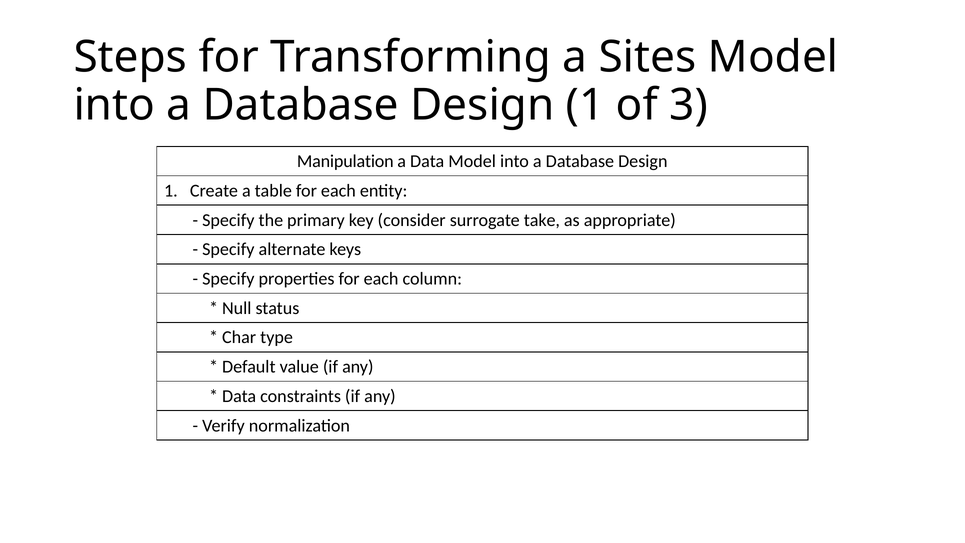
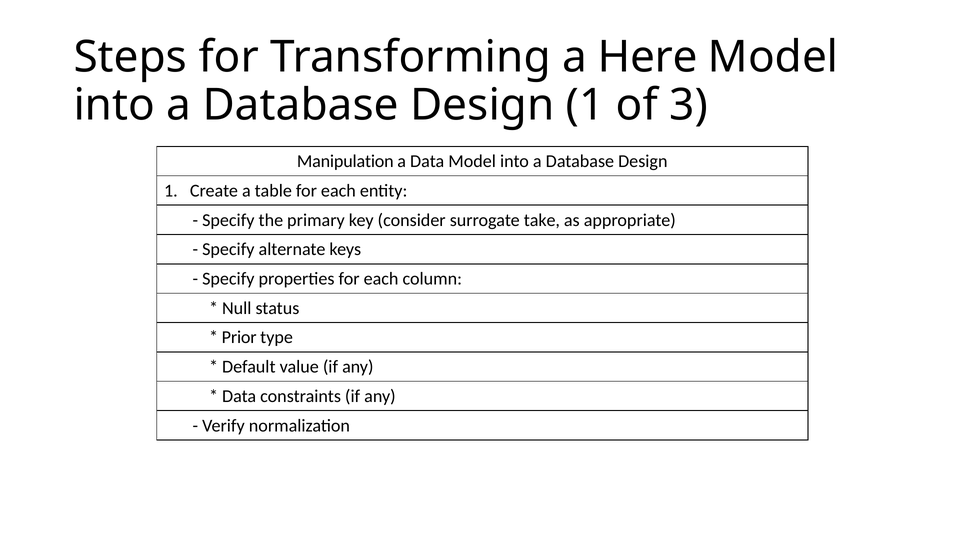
Sites: Sites -> Here
Char: Char -> Prior
